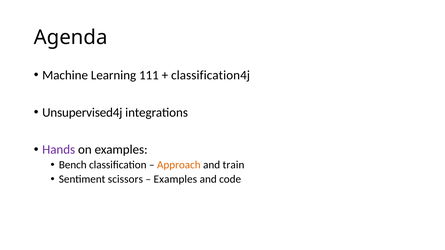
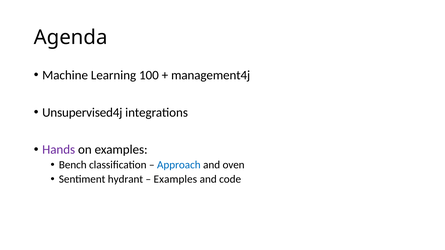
111: 111 -> 100
classification4j: classification4j -> management4j
Approach colour: orange -> blue
train: train -> oven
scissors: scissors -> hydrant
